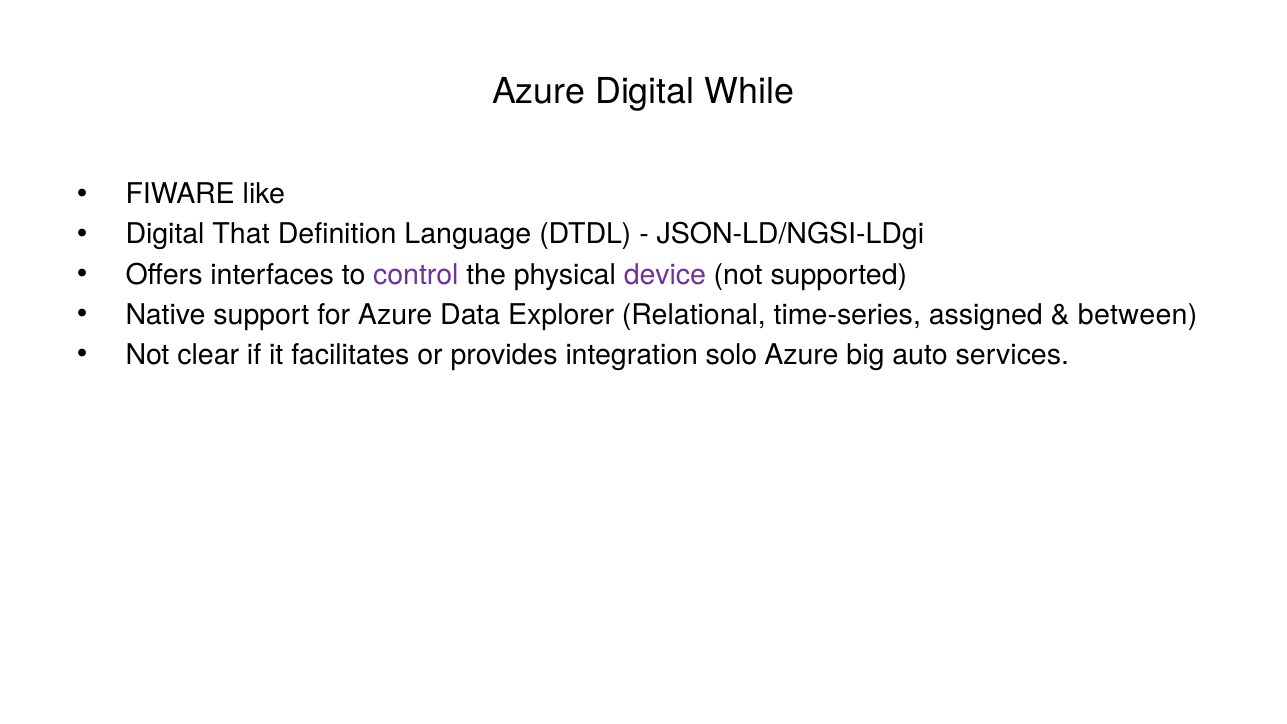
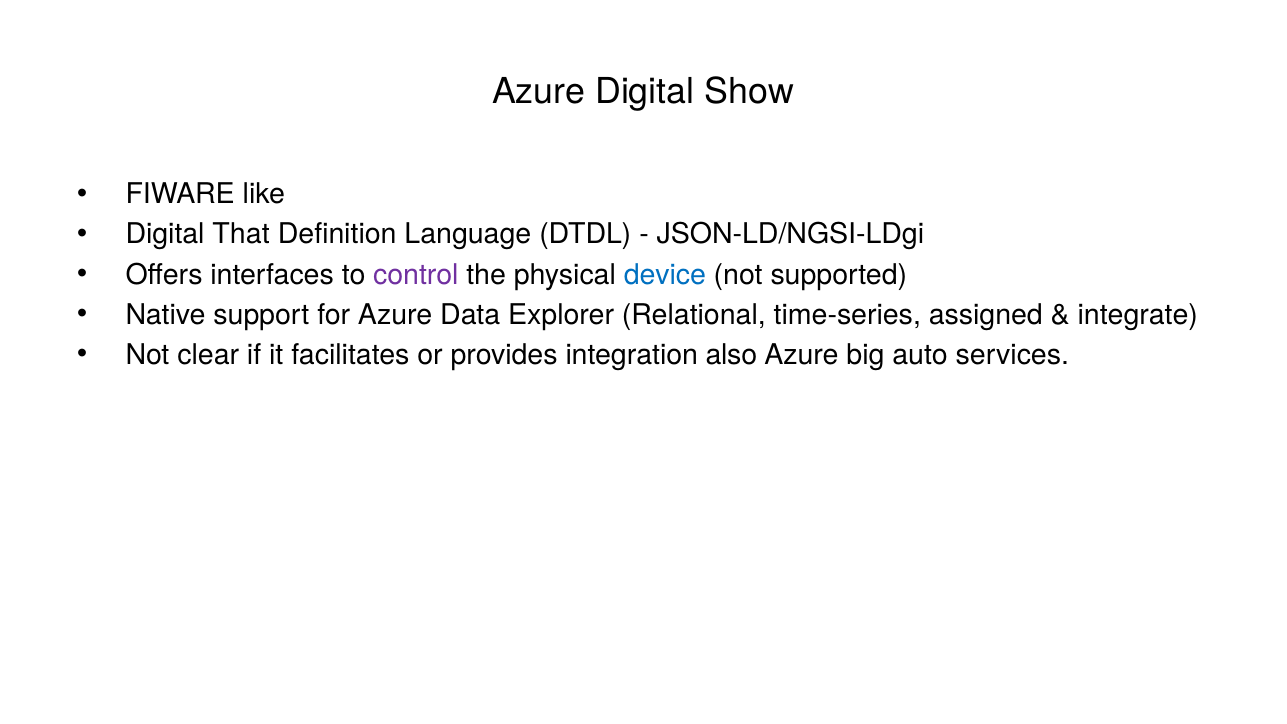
While: While -> Show
device colour: purple -> blue
between: between -> integrate
solo: solo -> also
